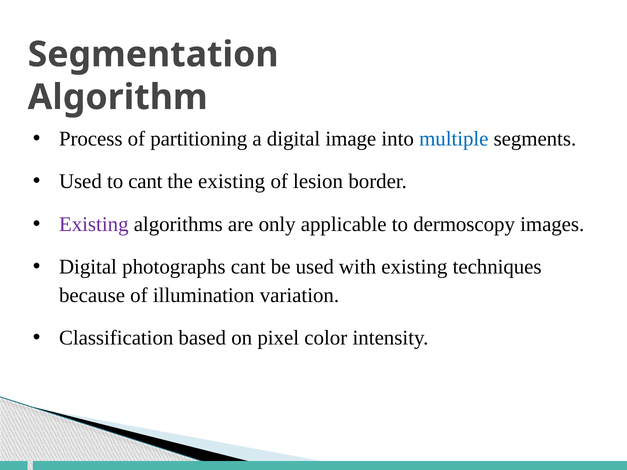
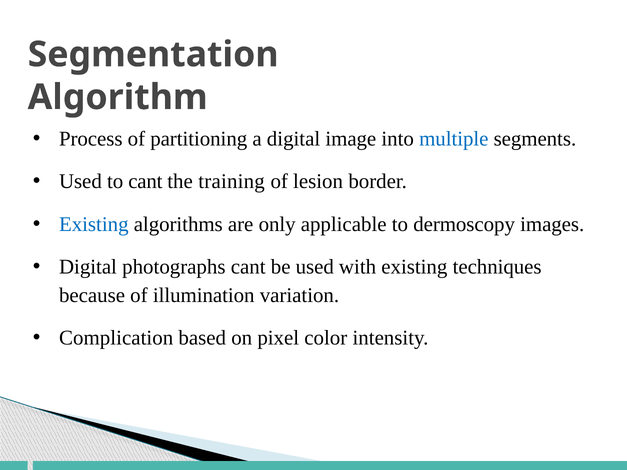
the existing: existing -> training
Existing at (94, 224) colour: purple -> blue
Classification: Classification -> Complication
